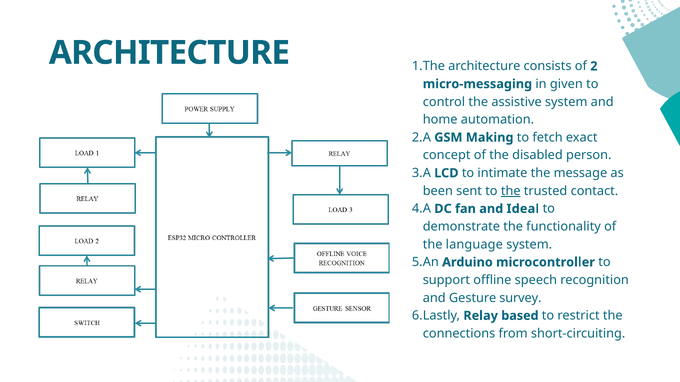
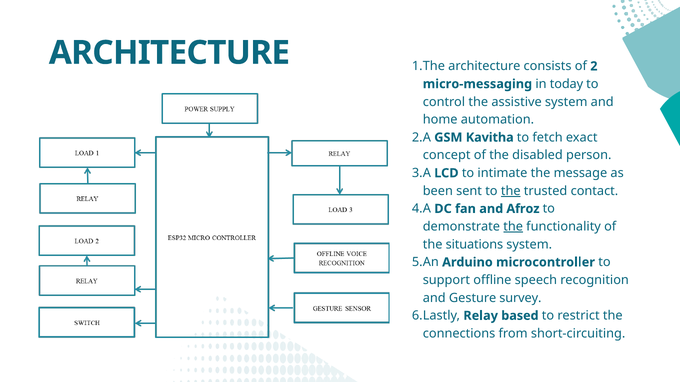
given: given -> today
Making: Making -> Kavitha
Ideal: Ideal -> Afroz
the at (513, 227) underline: none -> present
language: language -> situations
